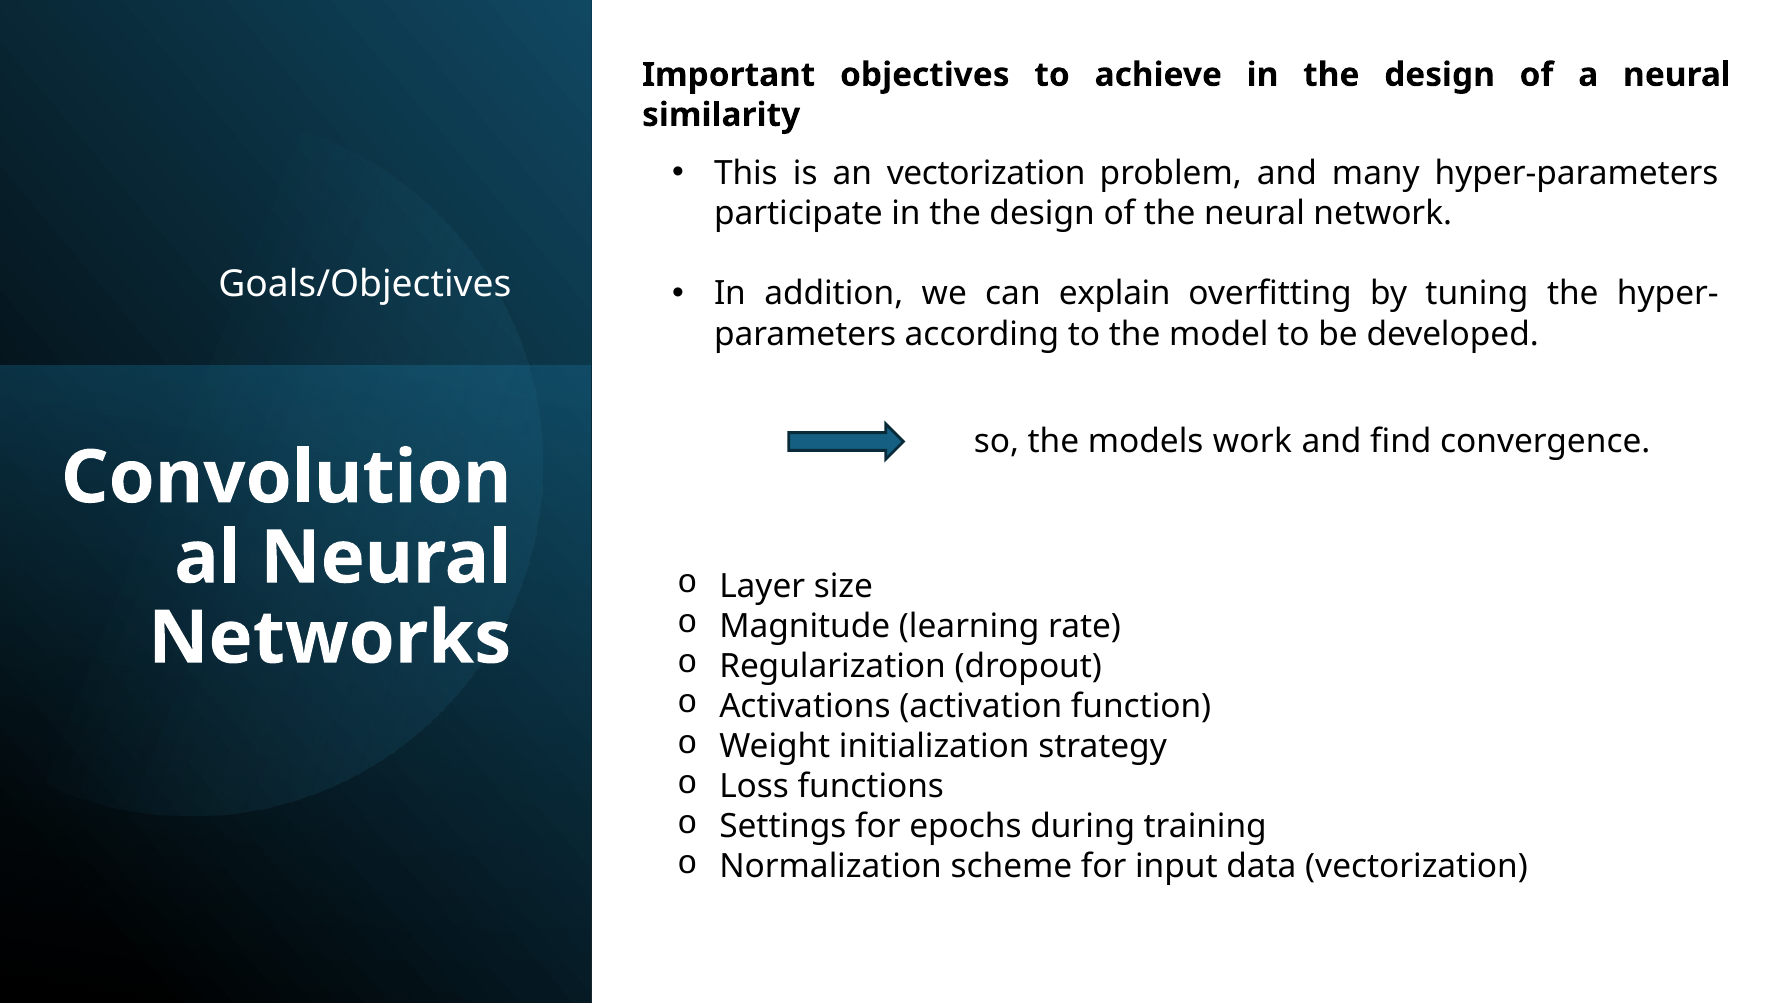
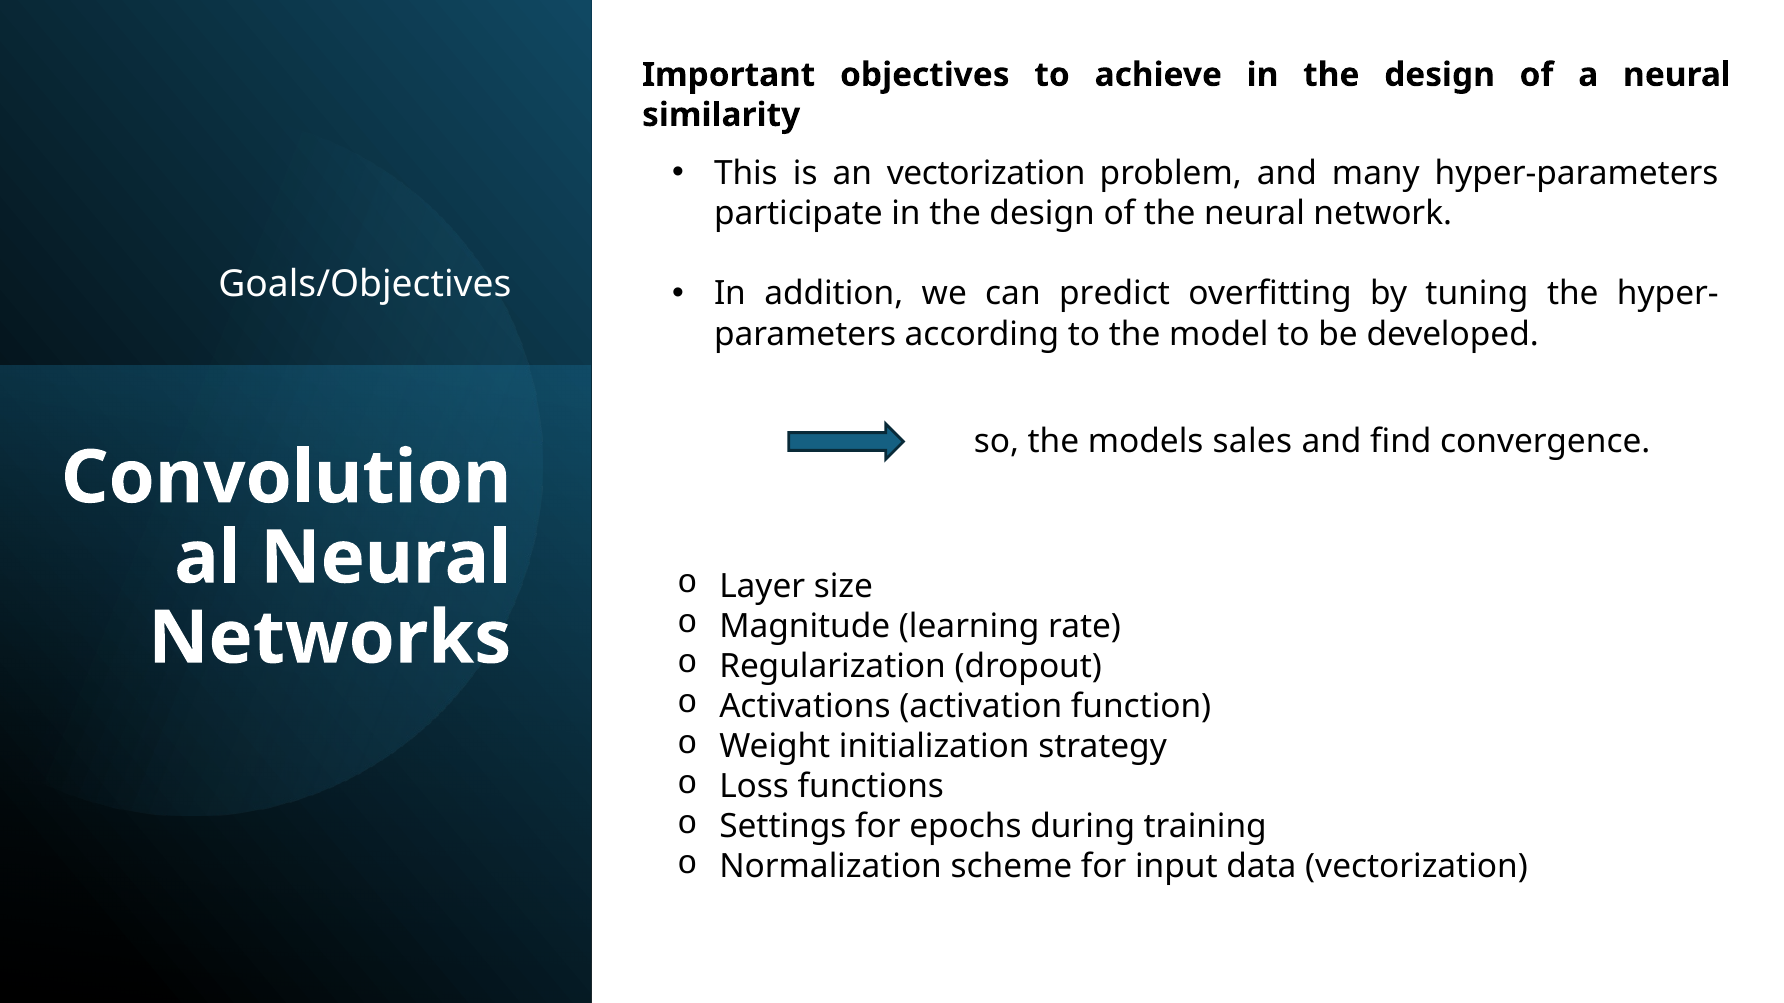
explain: explain -> predict
work: work -> sales
